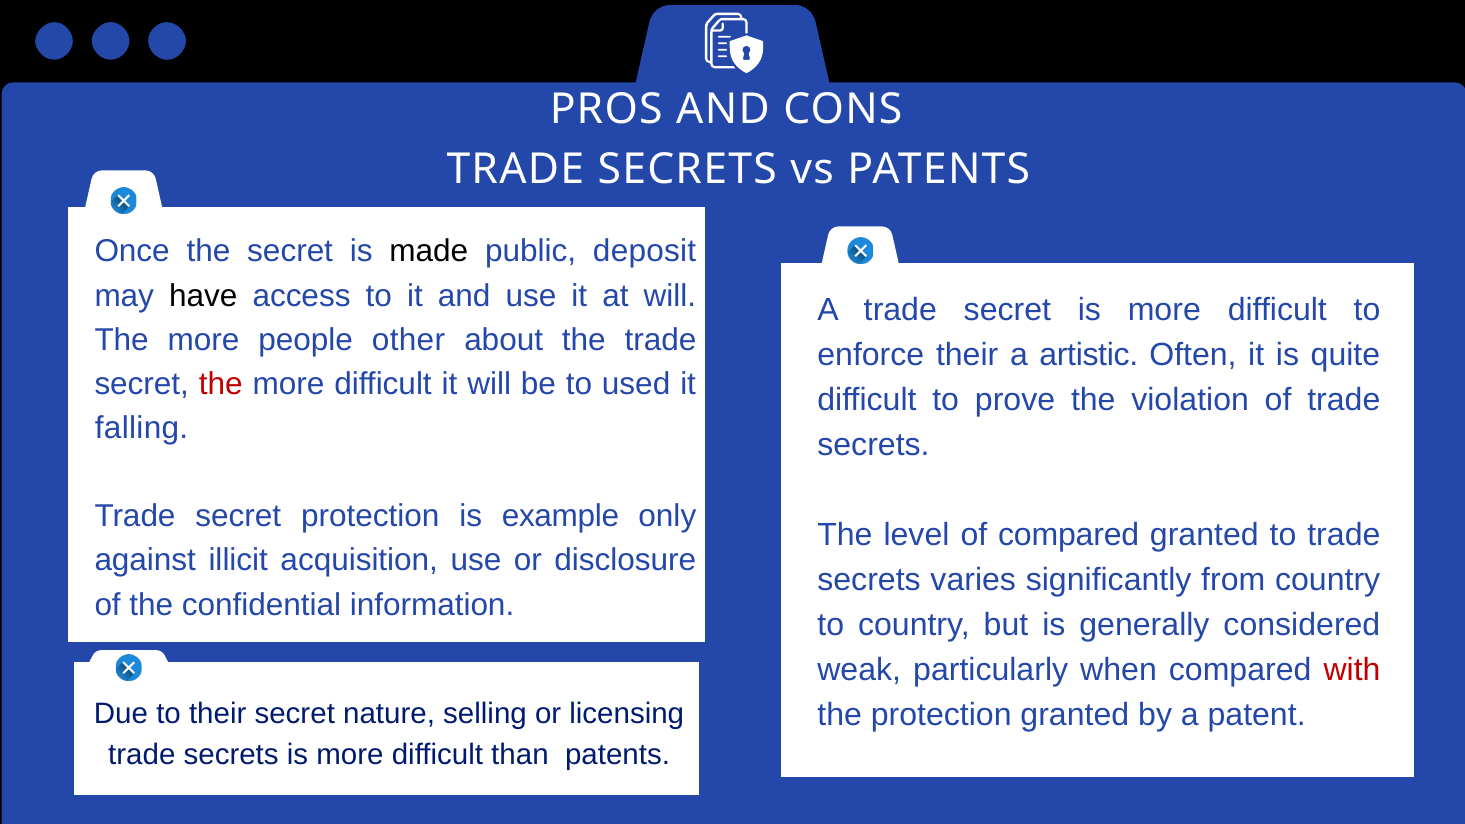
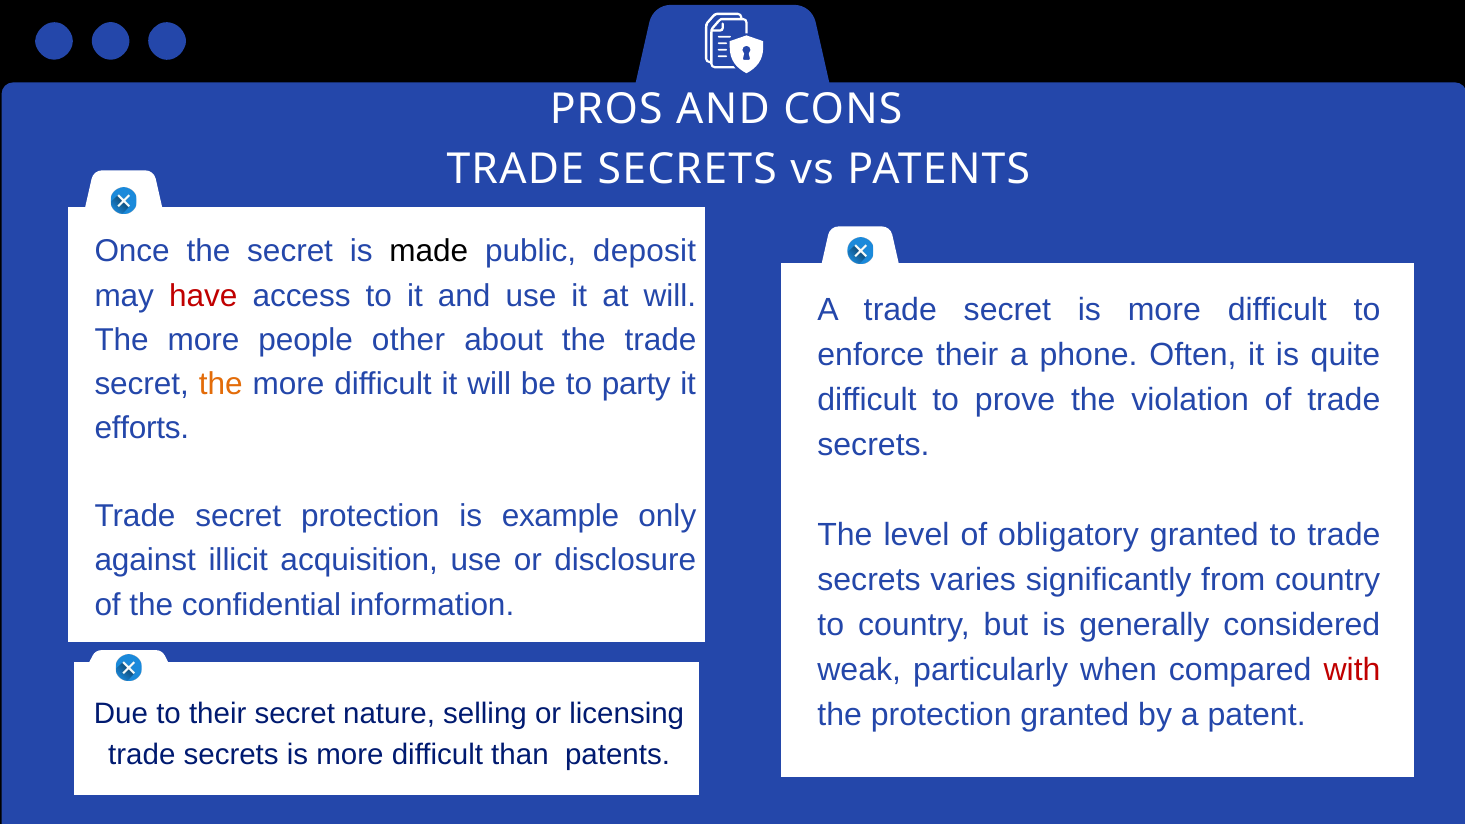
have colour: black -> red
artistic: artistic -> phone
the at (221, 384) colour: red -> orange
used: used -> party
falling: falling -> efforts
of compared: compared -> obligatory
